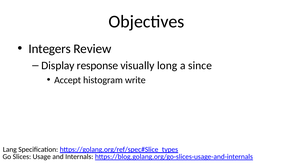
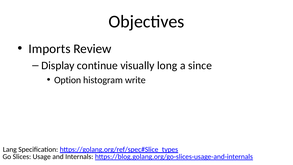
Integers: Integers -> Imports
response: response -> continue
Accept: Accept -> Option
